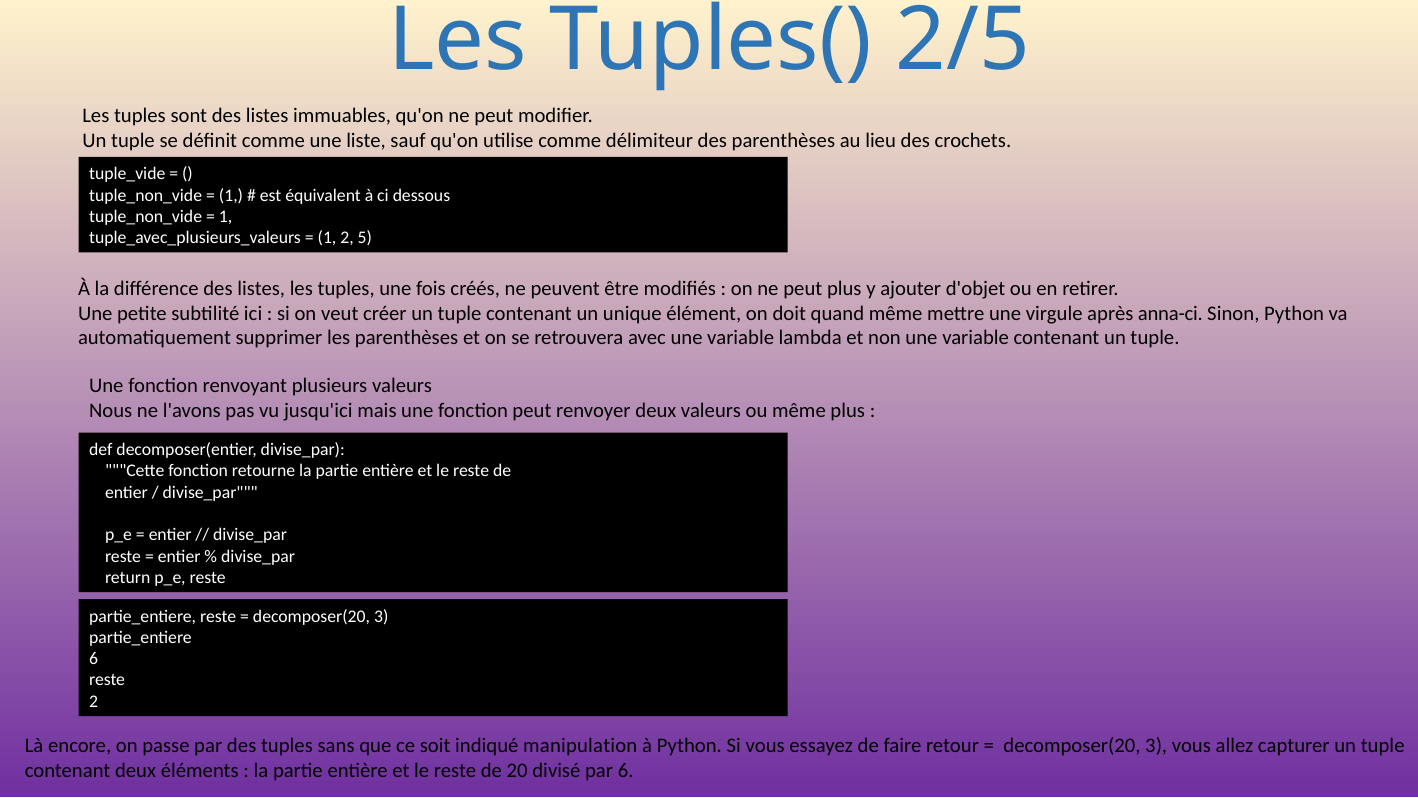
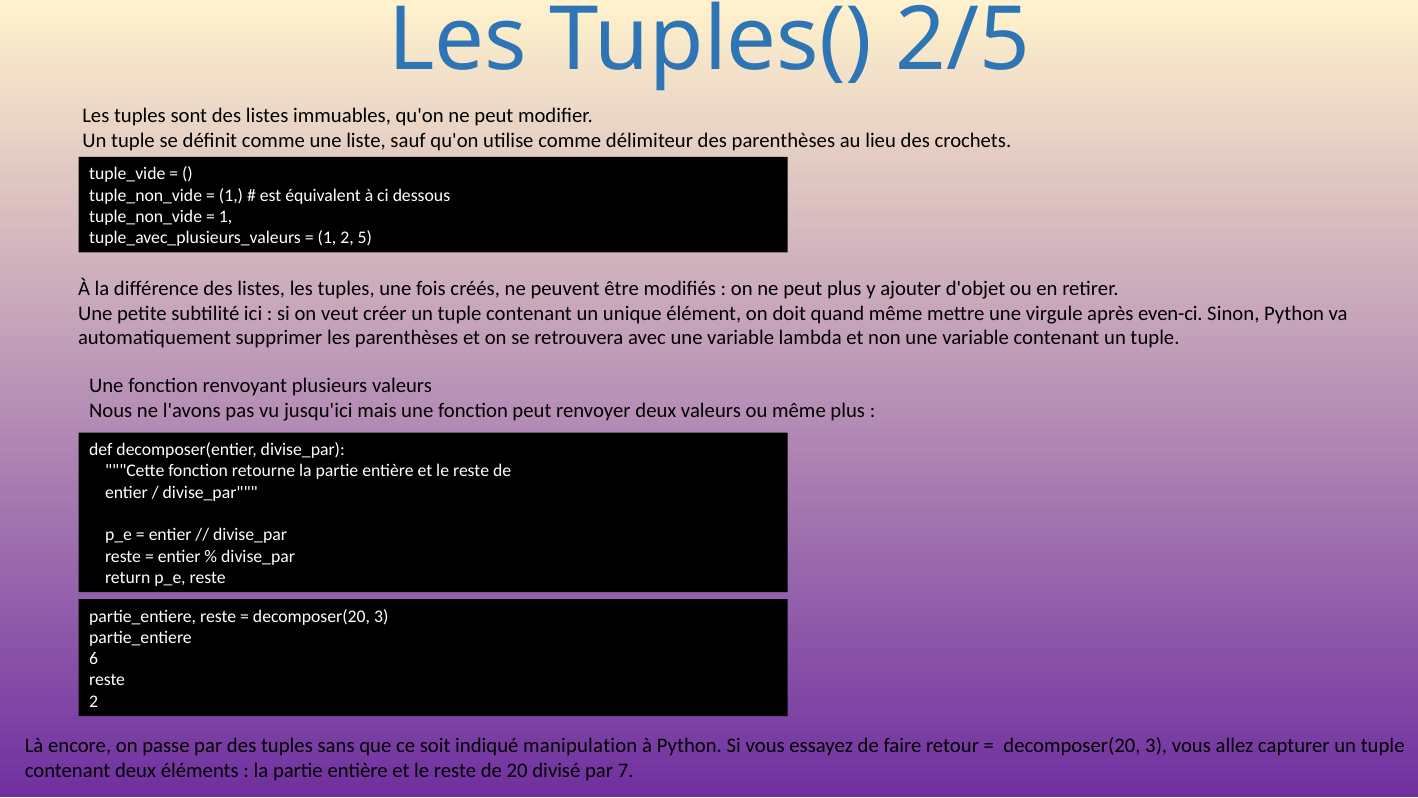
anna-ci: anna-ci -> even-ci
par 6: 6 -> 7
